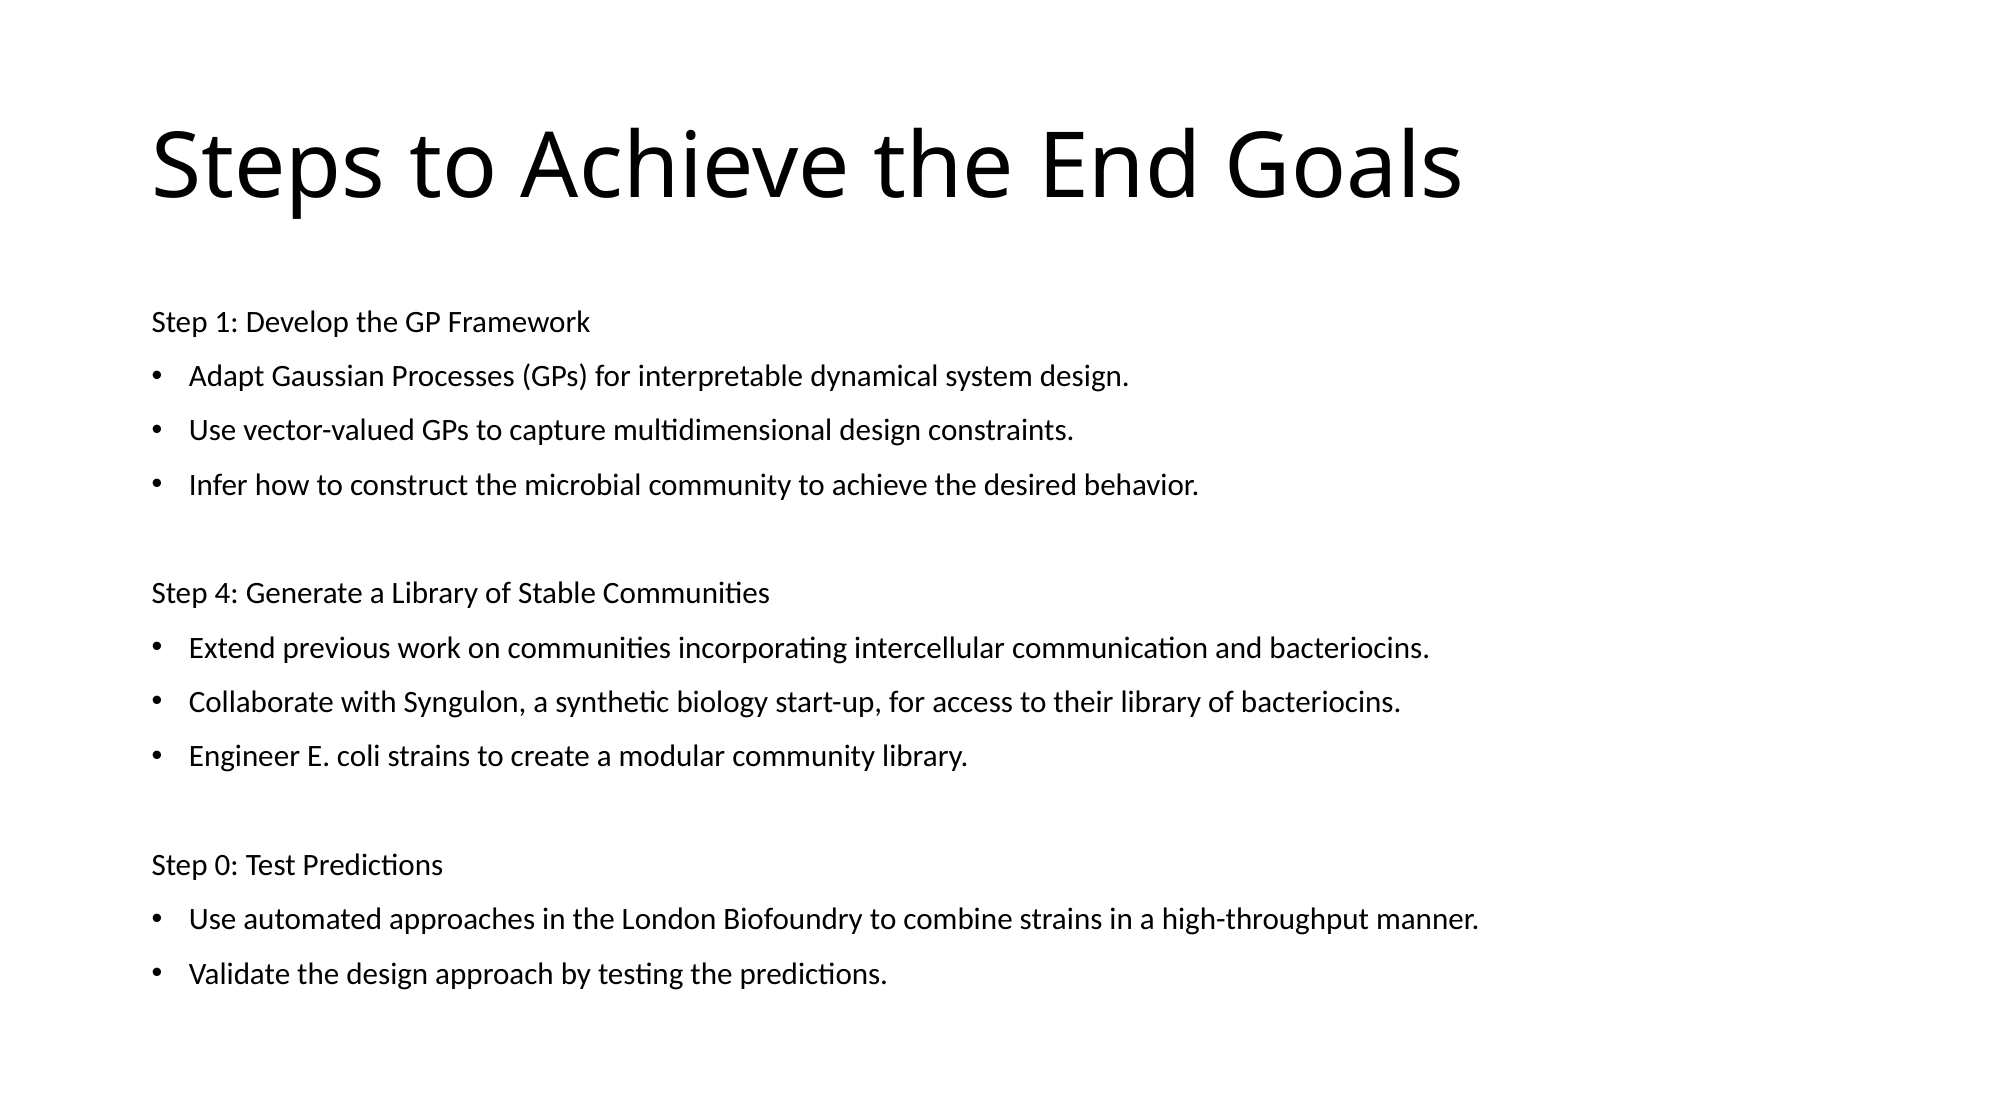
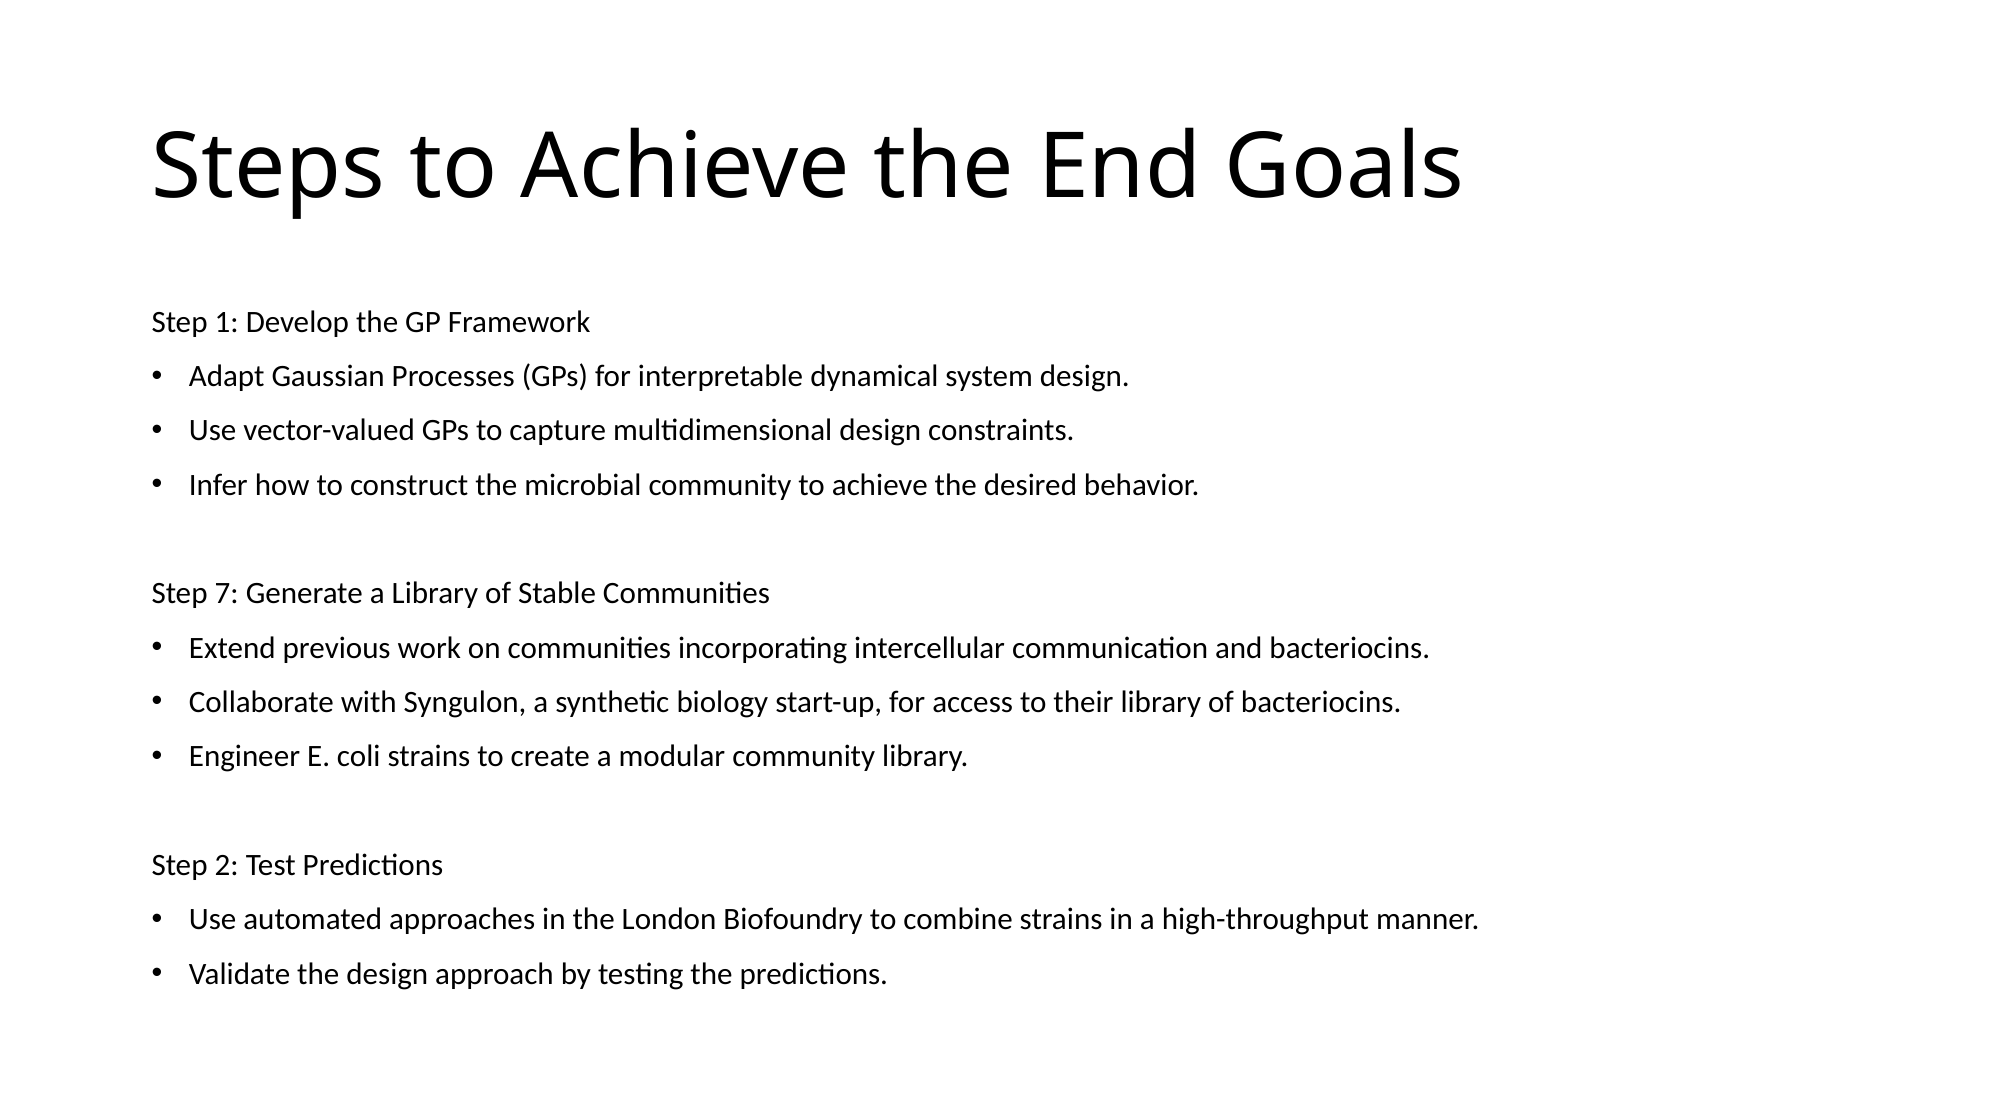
4: 4 -> 7
0: 0 -> 2
